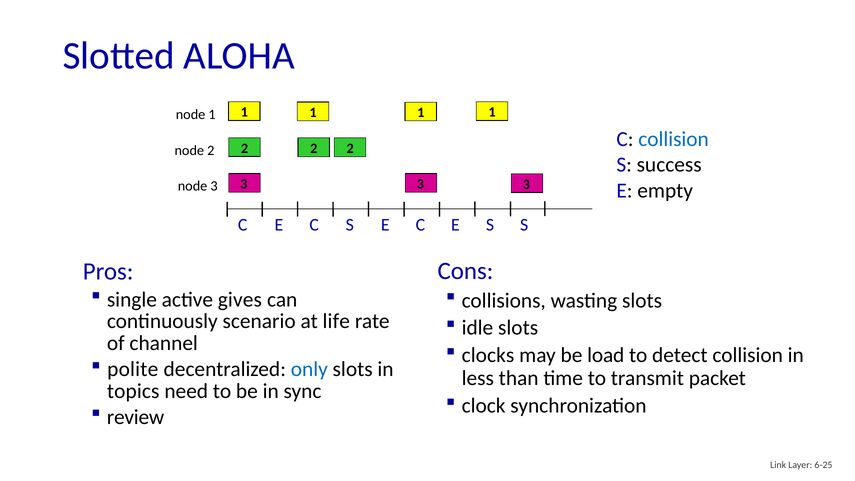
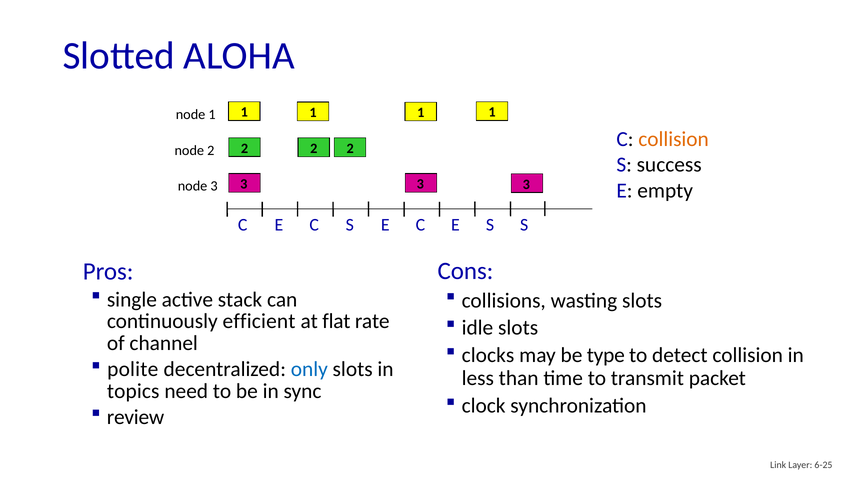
collision at (674, 139) colour: blue -> orange
gives: gives -> stack
scenario: scenario -> efficient
life: life -> flat
load: load -> type
